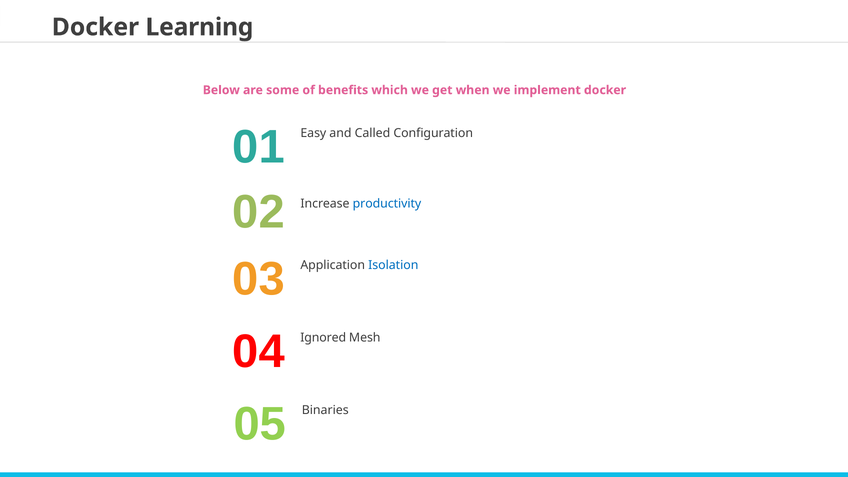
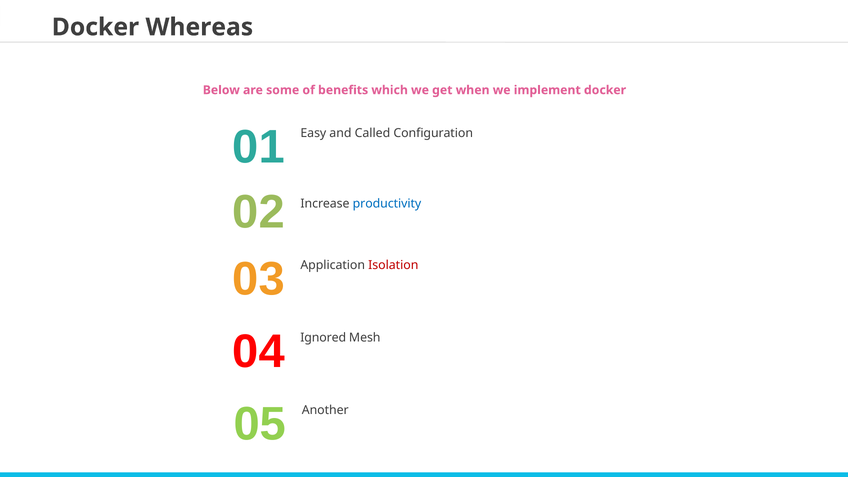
Learning: Learning -> Whereas
Isolation colour: blue -> red
Binaries: Binaries -> Another
